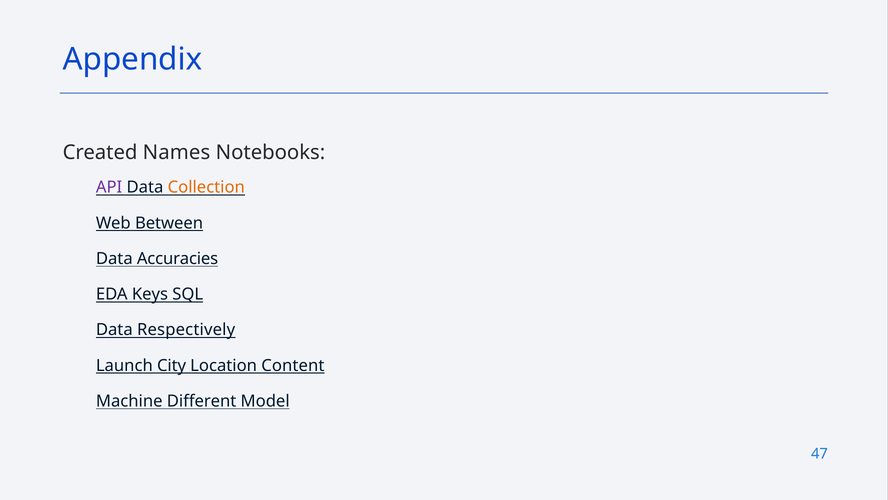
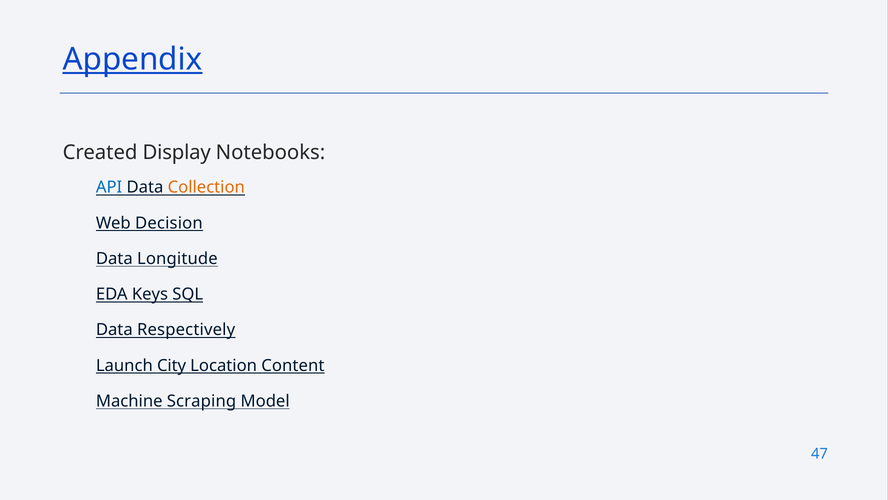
Appendix underline: none -> present
Names: Names -> Display
API colour: purple -> blue
Between: Between -> Decision
Accuracies: Accuracies -> Longitude
Different: Different -> Scraping
